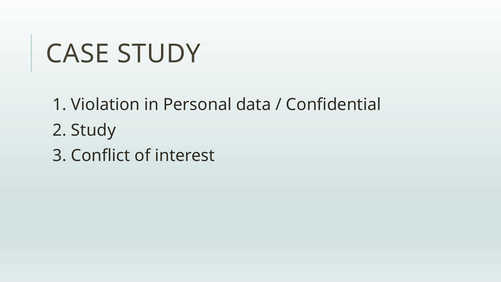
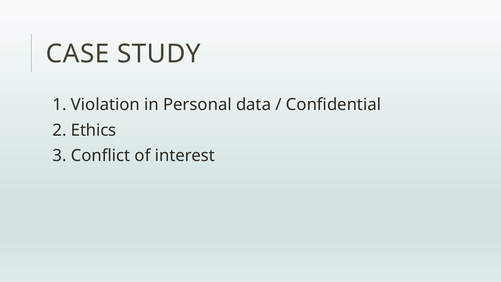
2 Study: Study -> Ethics
